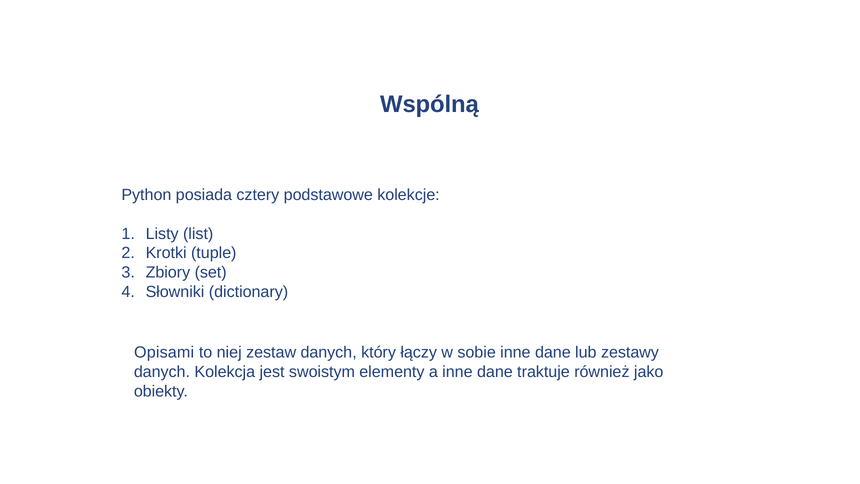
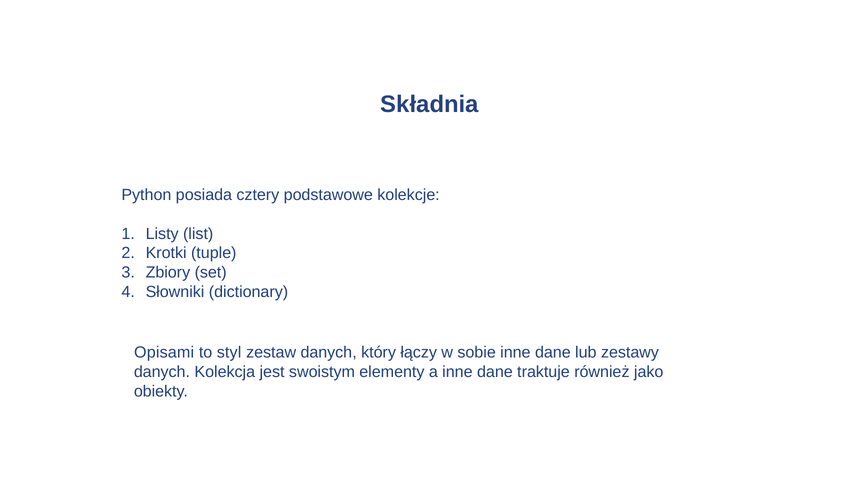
Wspólną: Wspólną -> Składnia
niej: niej -> styl
